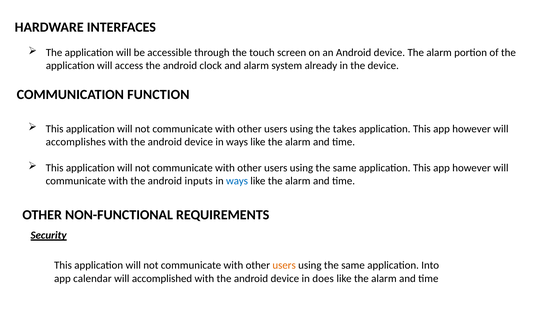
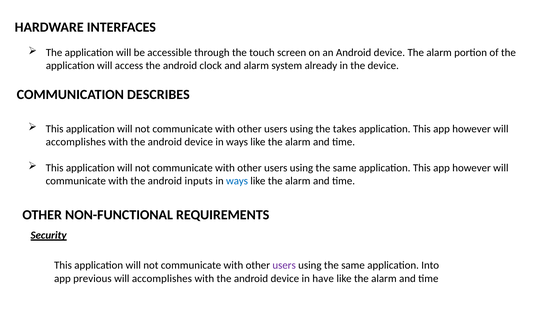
FUNCTION: FUNCTION -> DESCRIBES
users at (284, 266) colour: orange -> purple
calendar: calendar -> previous
accomplished at (162, 279): accomplished -> accomplishes
does: does -> have
